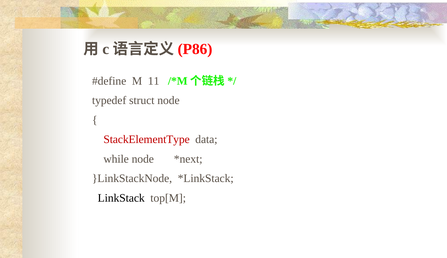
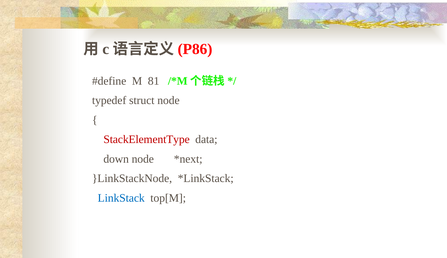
11: 11 -> 81
while: while -> down
LinkStack colour: black -> blue
